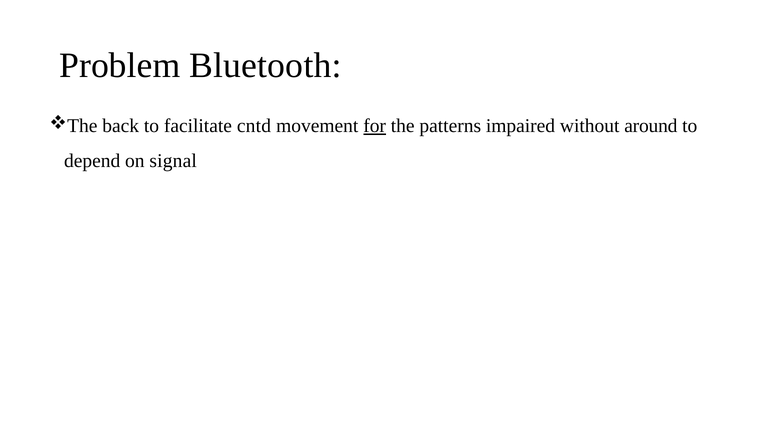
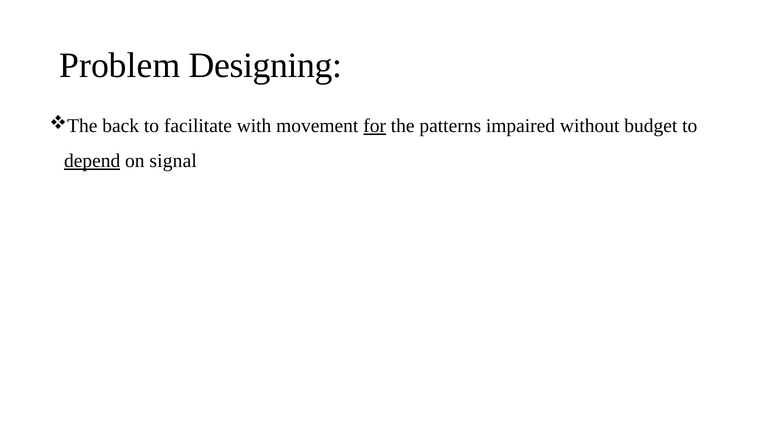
Bluetooth: Bluetooth -> Designing
cntd: cntd -> with
around: around -> budget
depend underline: none -> present
